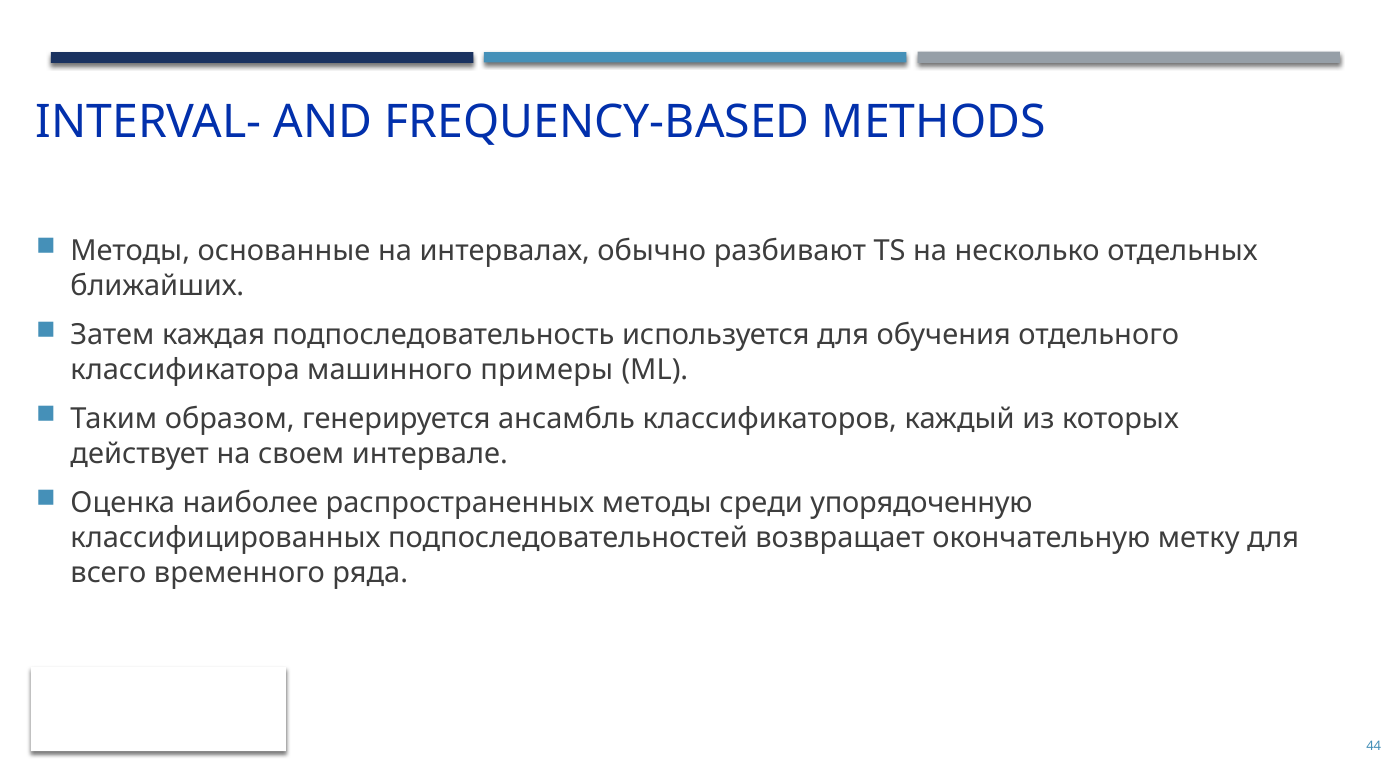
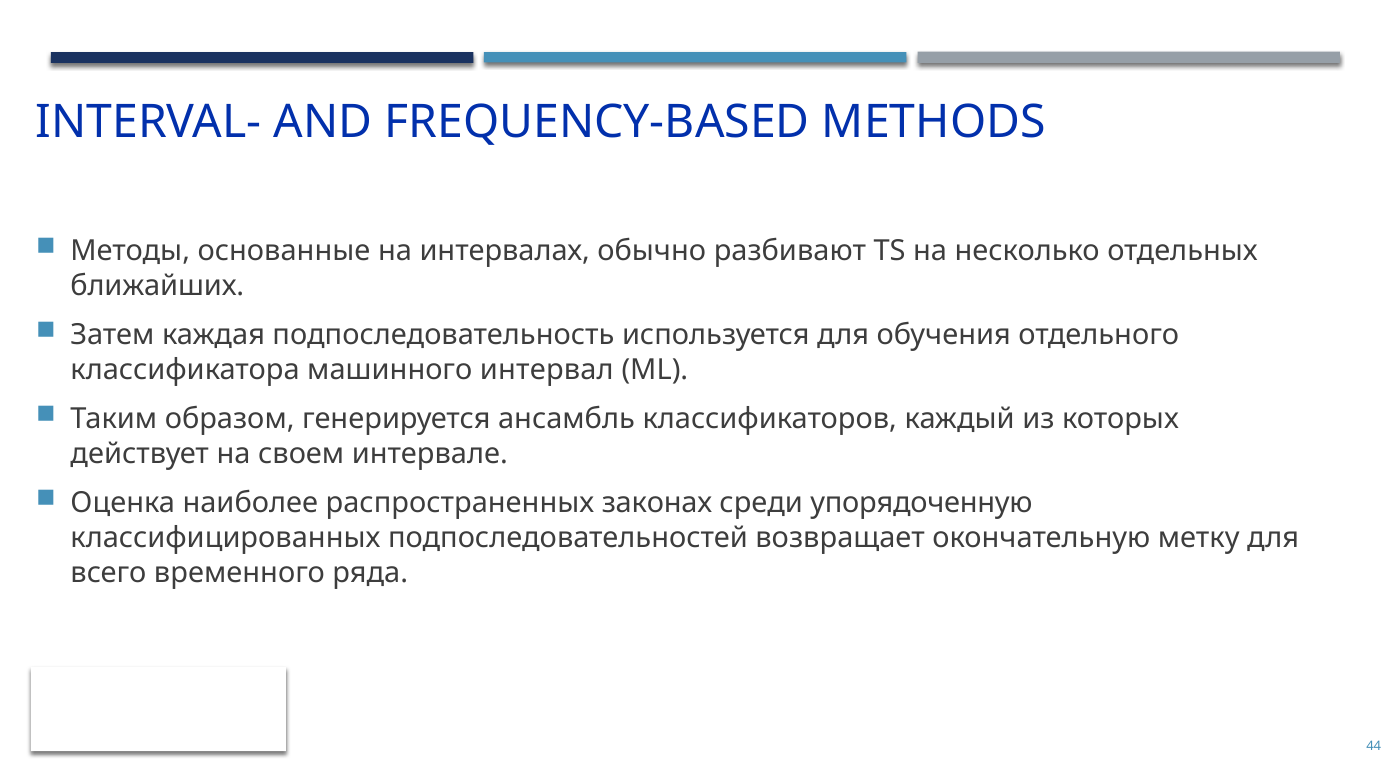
примеры: примеры -> интервал
распространенных методы: методы -> законах
